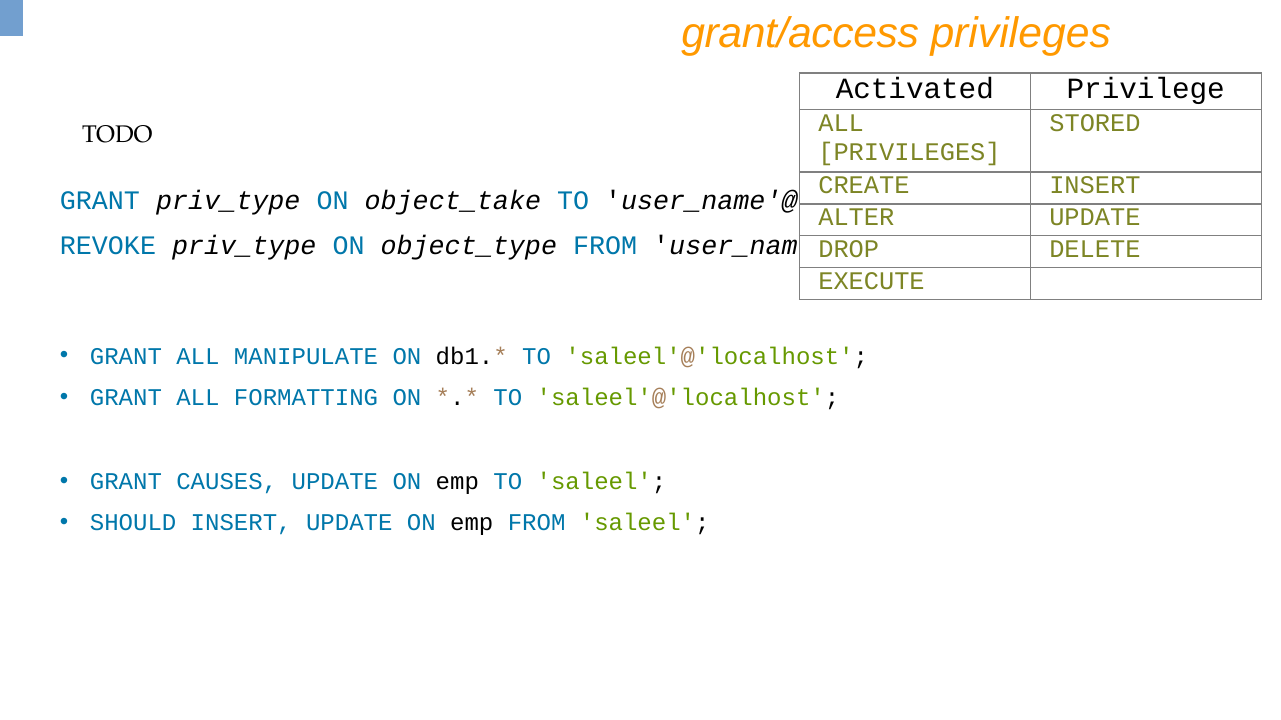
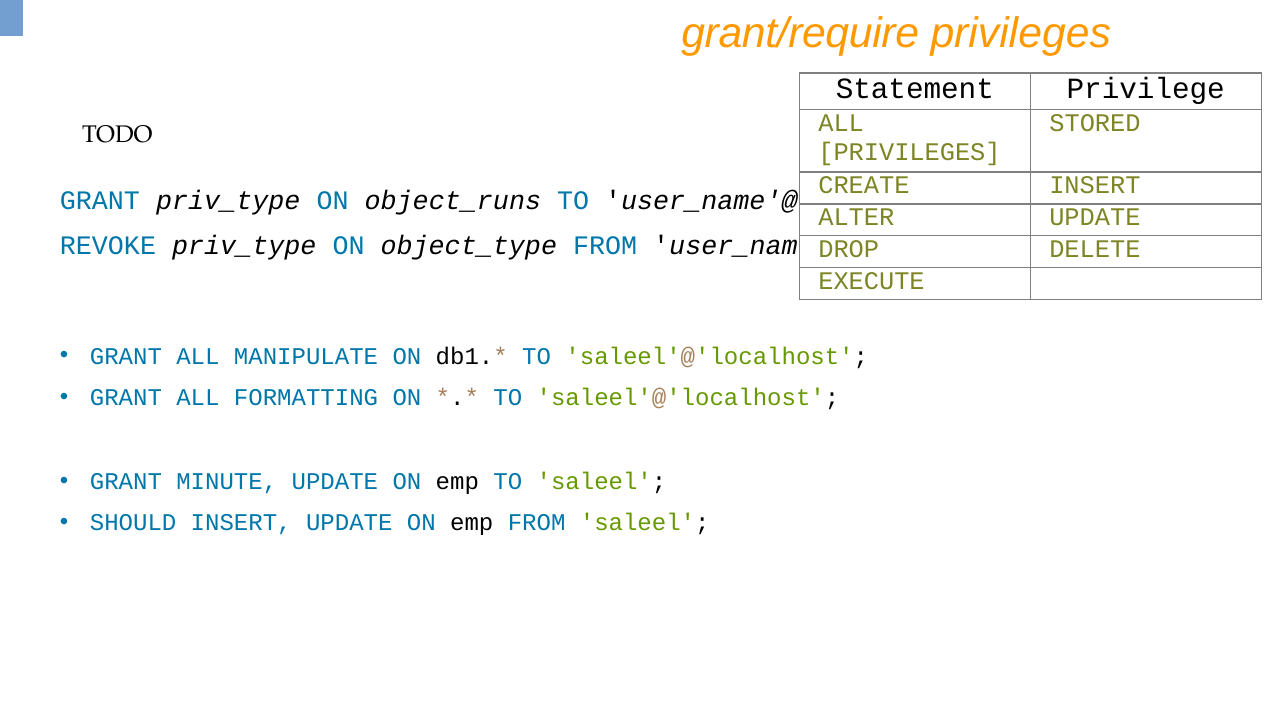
grant/access: grant/access -> grant/require
Activated: Activated -> Statement
object_take: object_take -> object_runs
CAUSES: CAUSES -> MINUTE
